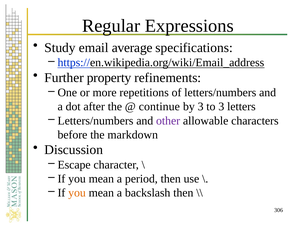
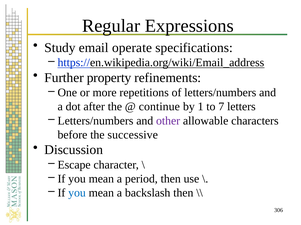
average: average -> operate
by 3: 3 -> 1
to 3: 3 -> 7
markdown: markdown -> successive
you at (77, 193) colour: orange -> blue
